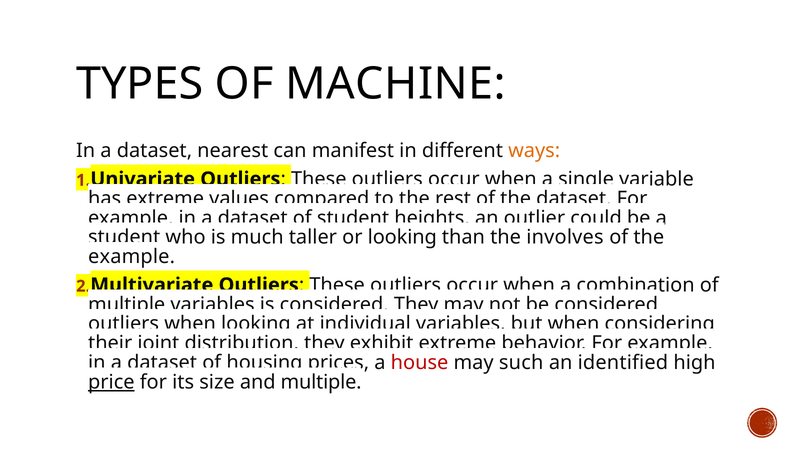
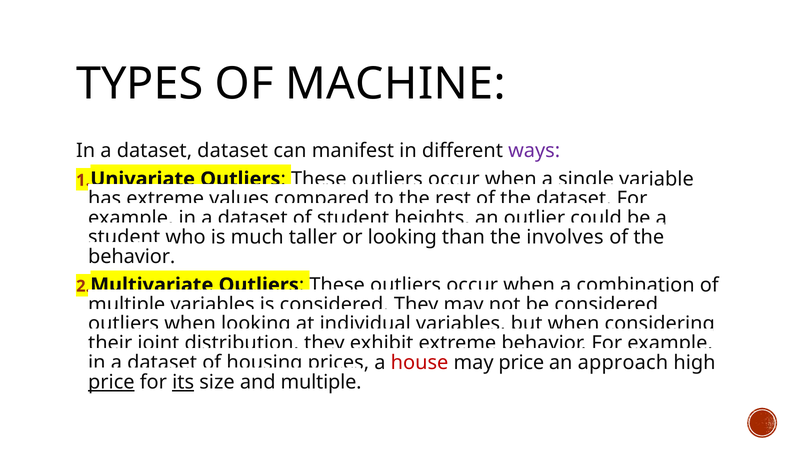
dataset nearest: nearest -> dataset
ways colour: orange -> purple
example at (132, 257): example -> behavior
may such: such -> price
identified: identified -> approach
its underline: none -> present
